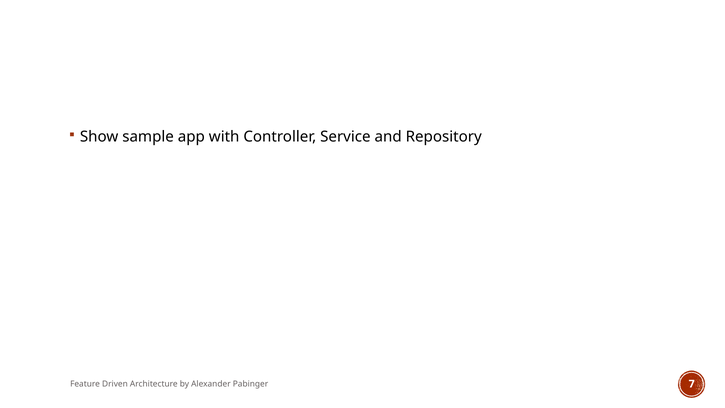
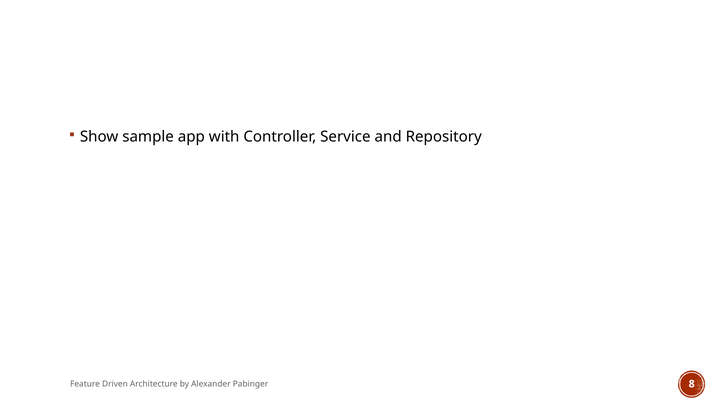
7: 7 -> 8
